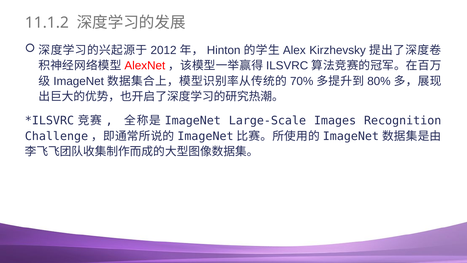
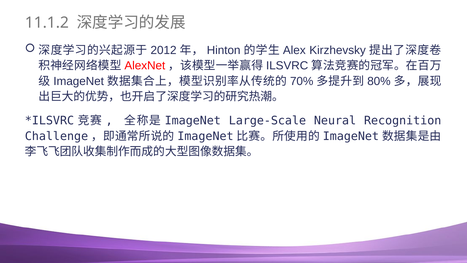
Images: Images -> Neural
